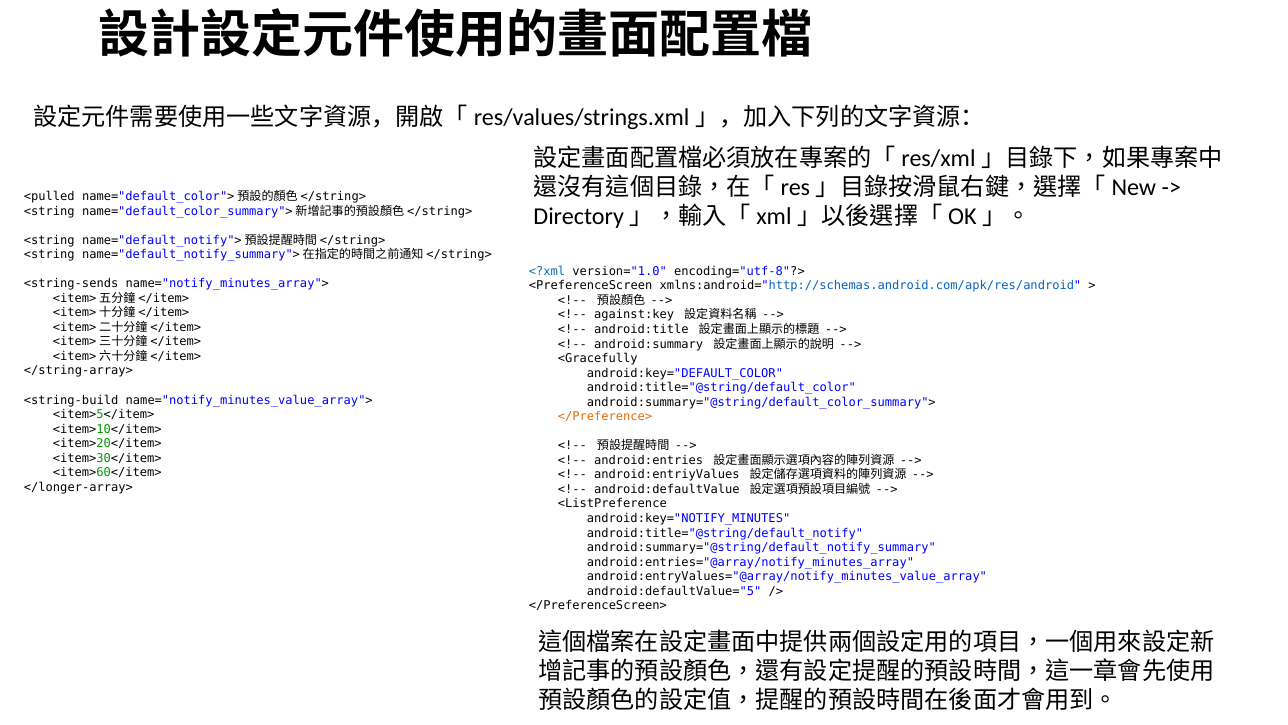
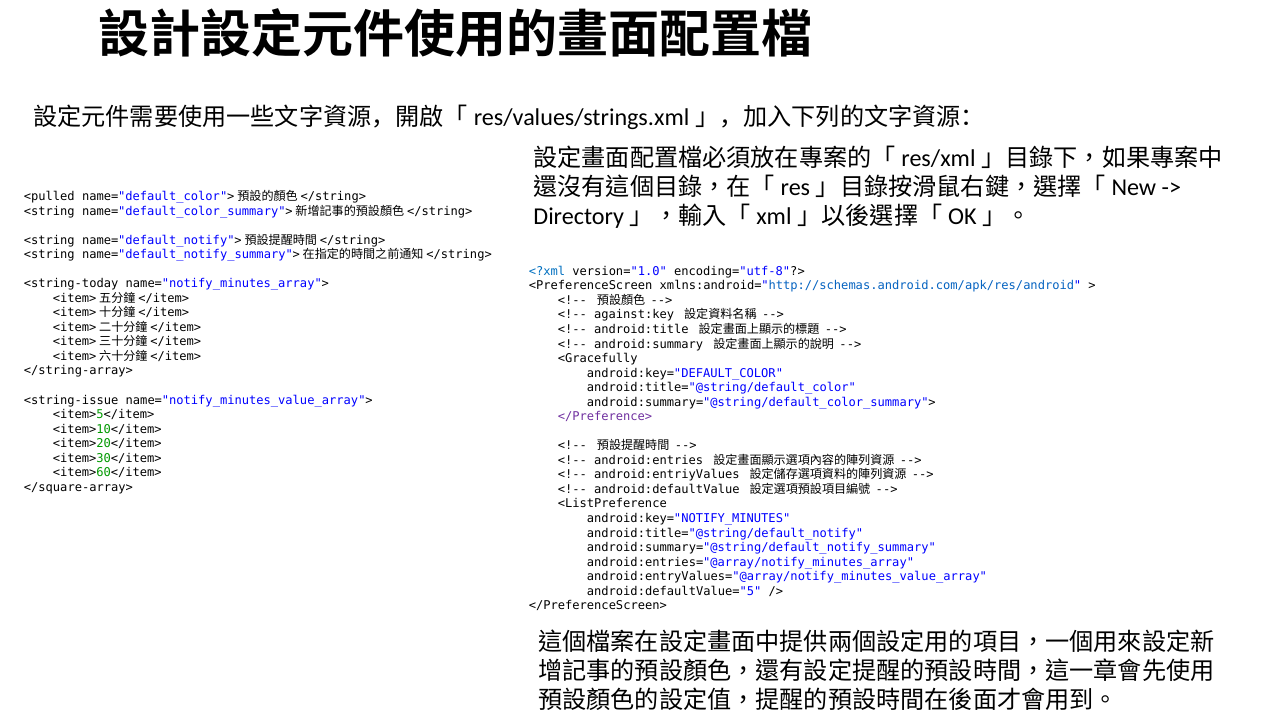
<string-sends: <string-sends -> <string-today
<string-build: <string-build -> <string-issue
</Preference> colour: orange -> purple
</longer-array>: </longer-array> -> </square-array>
